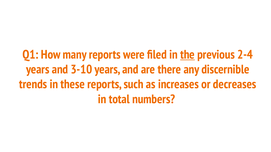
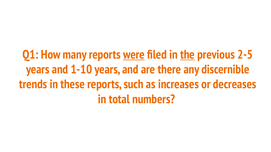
were underline: none -> present
2-4: 2-4 -> 2-5
3-10: 3-10 -> 1-10
